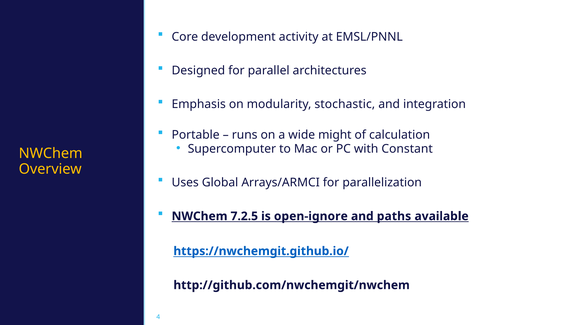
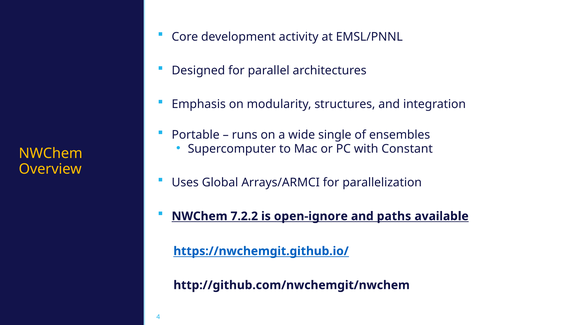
stochastic: stochastic -> structures
might: might -> single
calculation: calculation -> ensembles
7.2.5: 7.2.5 -> 7.2.2
